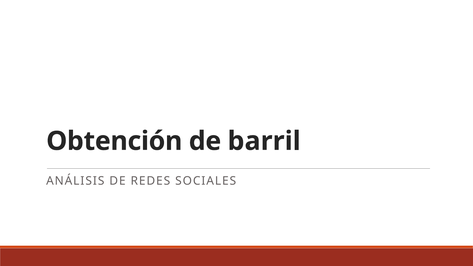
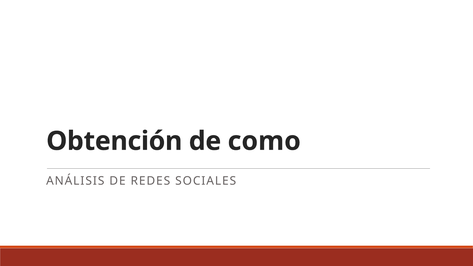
barril: barril -> como
